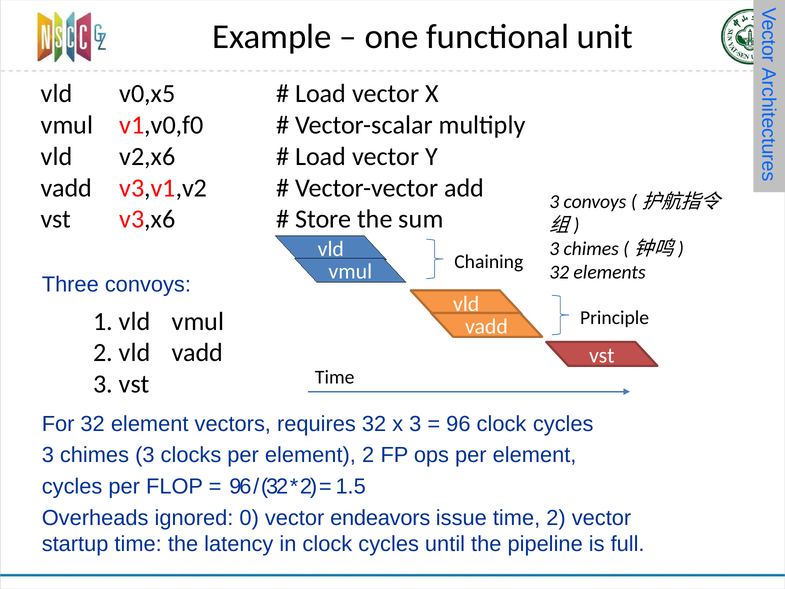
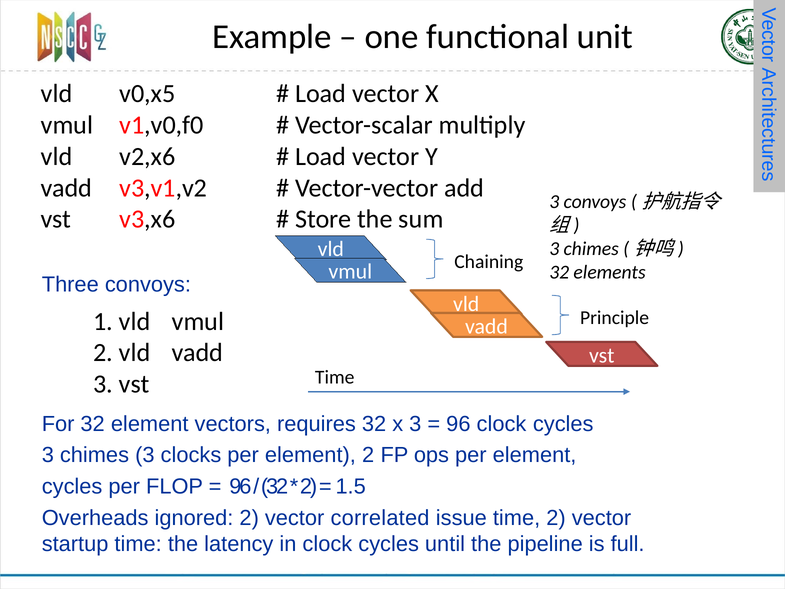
ignored 0: 0 -> 2
endeavors: endeavors -> correlated
